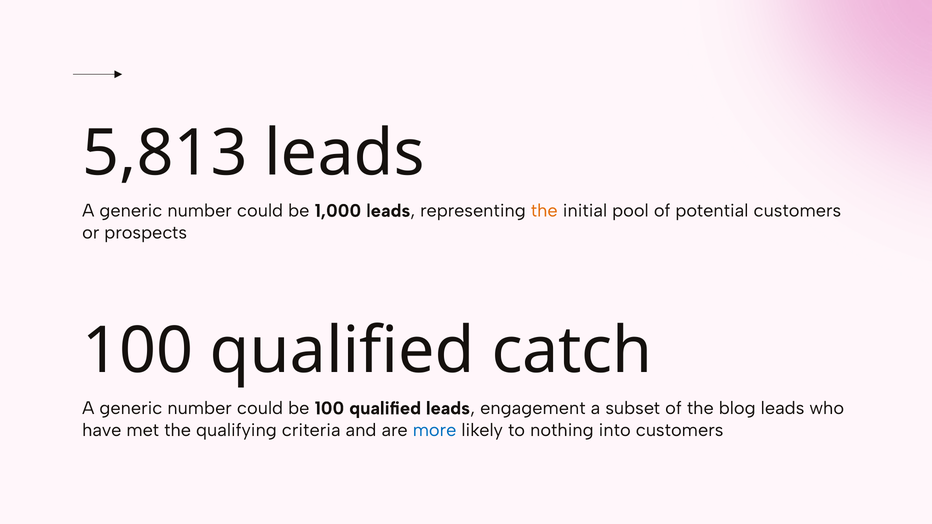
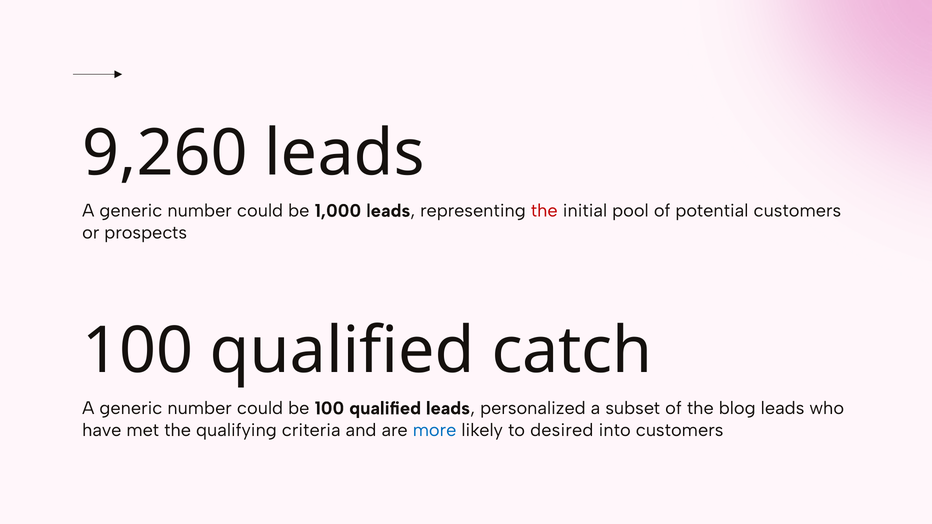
5,813: 5,813 -> 9,260
the at (544, 211) colour: orange -> red
engagement: engagement -> personalized
nothing: nothing -> desired
